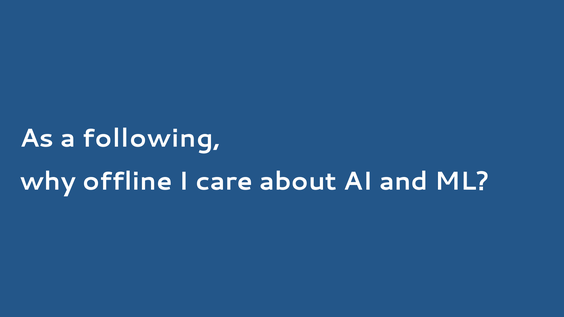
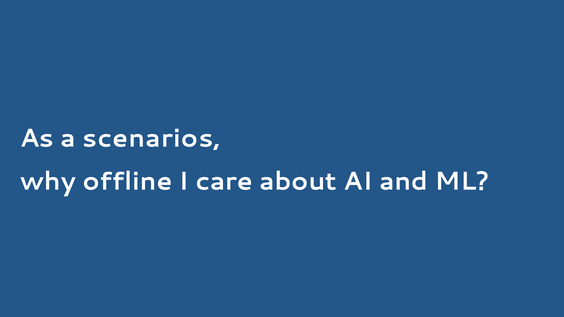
following: following -> scenarios
